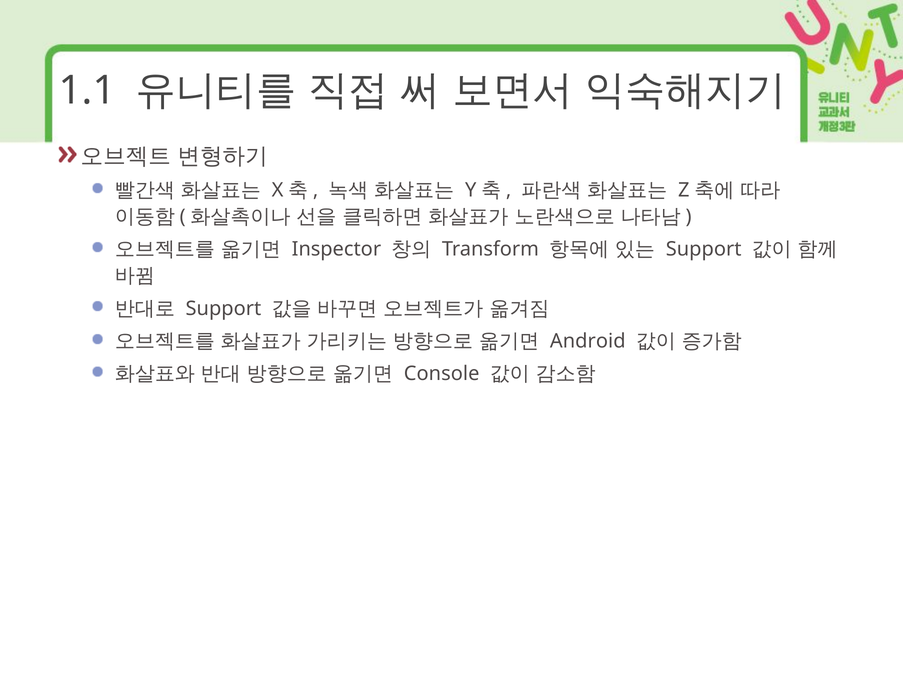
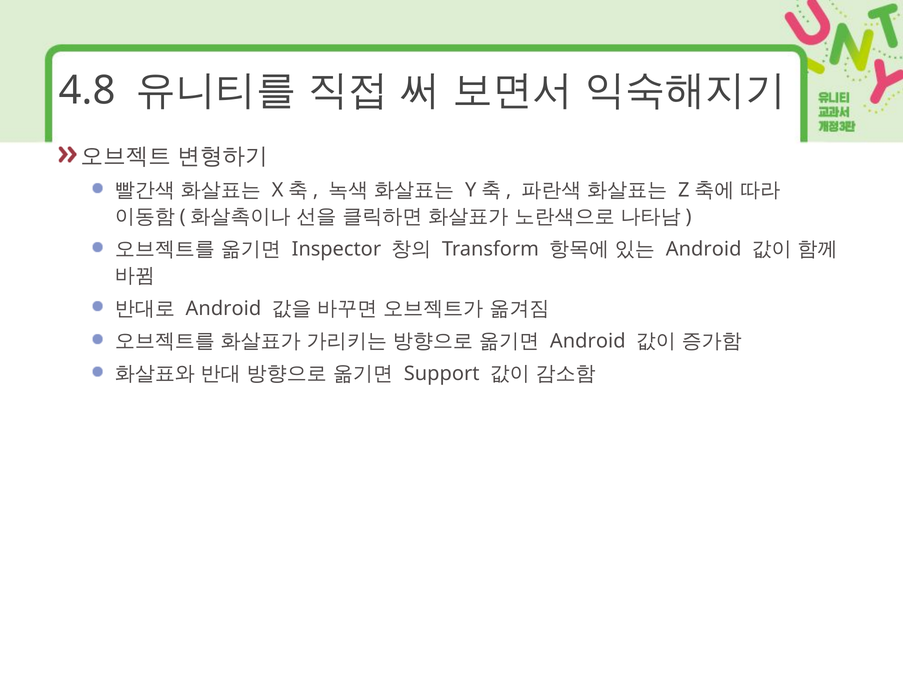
1.1: 1.1 -> 4.8
Support at (704, 249): Support -> Android
Support at (223, 309): Support -> Android
Console: Console -> Support
